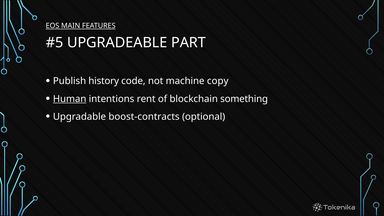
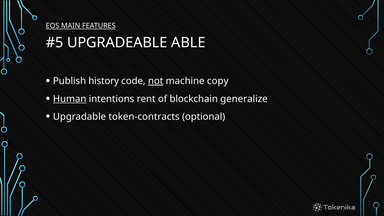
PART: PART -> ABLE
not underline: none -> present
something: something -> generalize
boost-contracts: boost-contracts -> token-contracts
